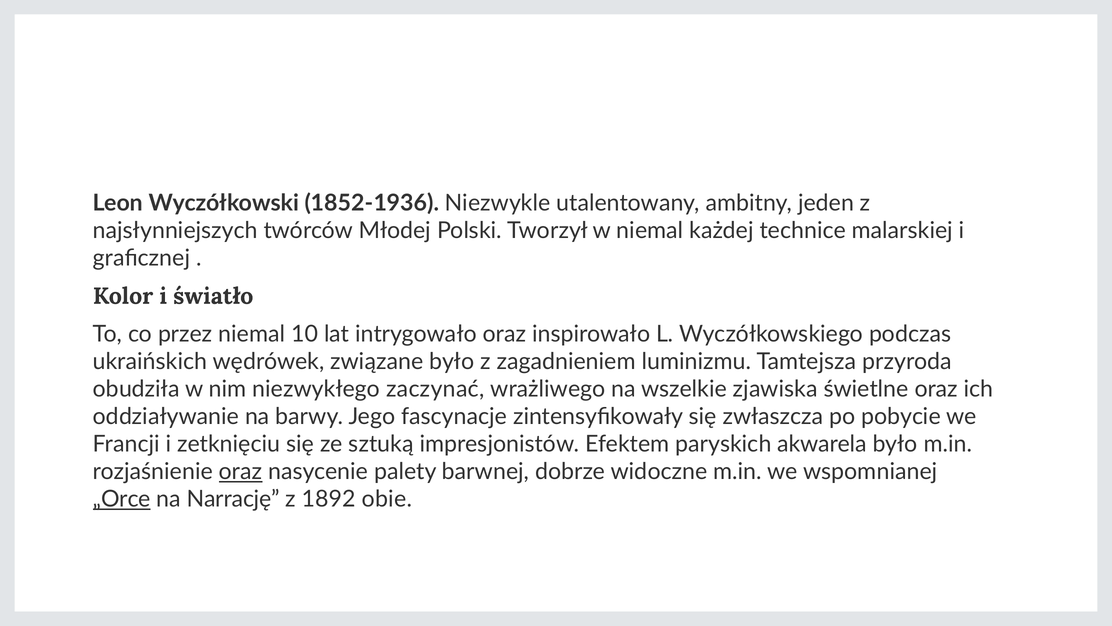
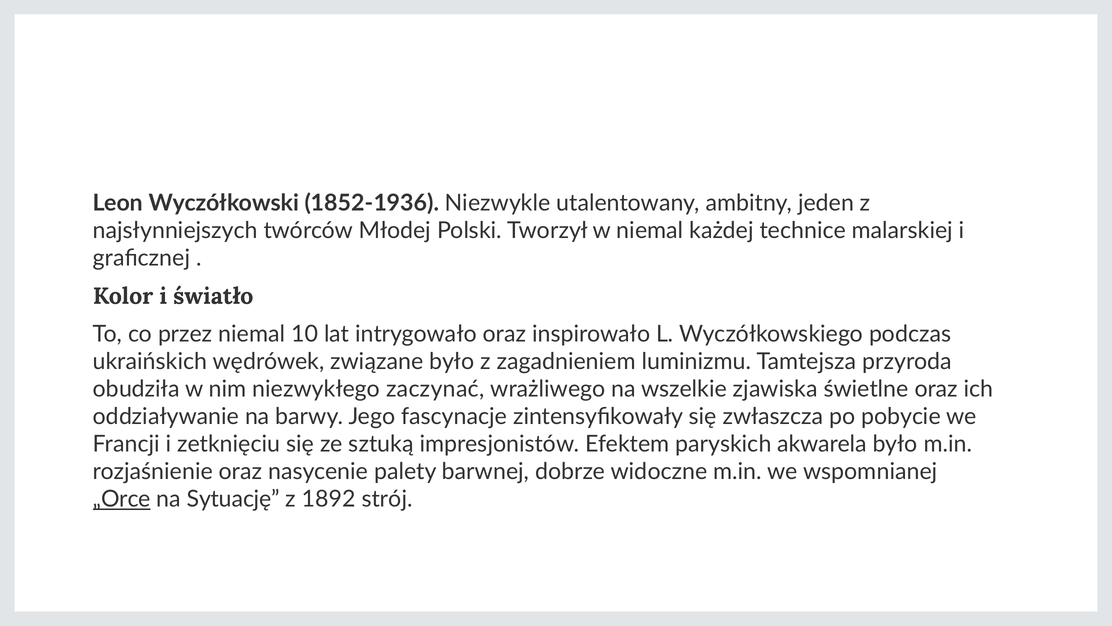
oraz at (241, 471) underline: present -> none
Narrację: Narrację -> Sytuację
obie: obie -> strój
